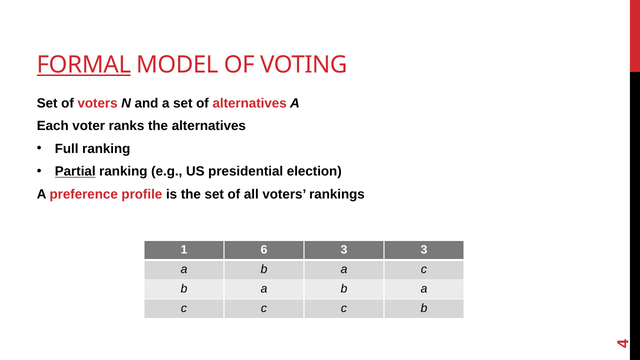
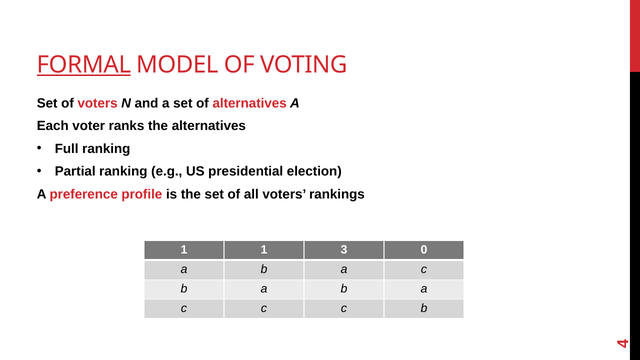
Partial underline: present -> none
1 6: 6 -> 1
3 3: 3 -> 0
